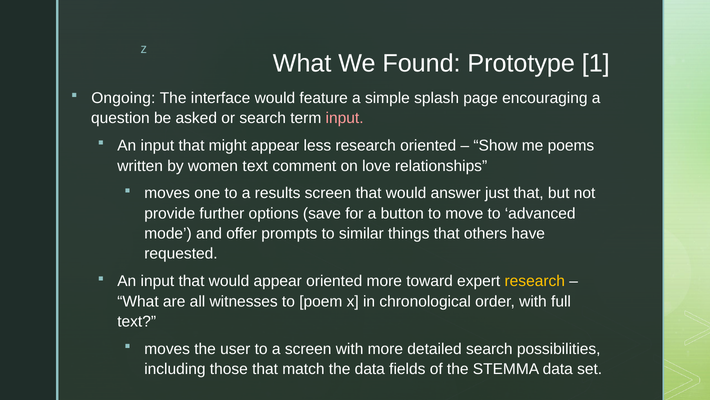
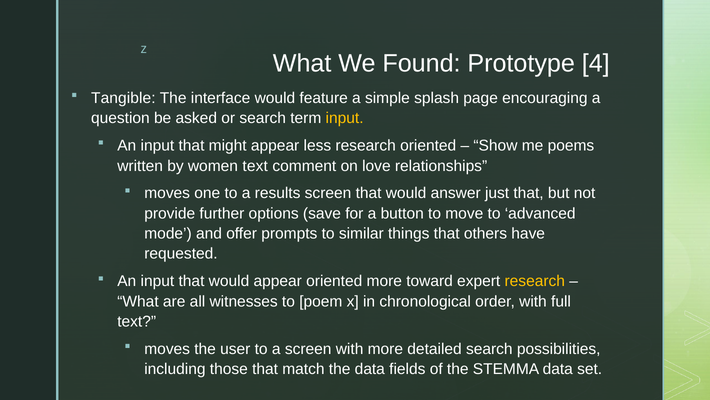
1: 1 -> 4
Ongoing: Ongoing -> Tangible
input at (345, 118) colour: pink -> yellow
